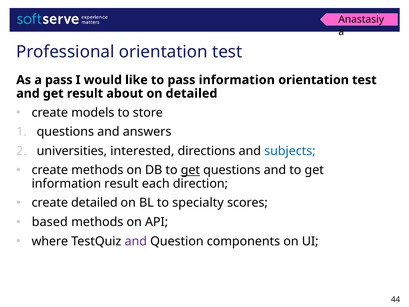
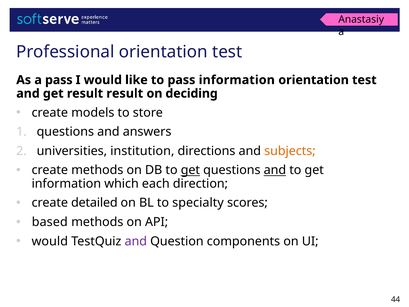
result about: about -> result
on detailed: detailed -> deciding
interested: interested -> institution
subjects colour: blue -> orange
and at (275, 170) underline: none -> present
information result: result -> which
where at (50, 241): where -> would
